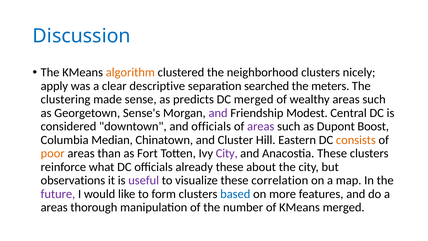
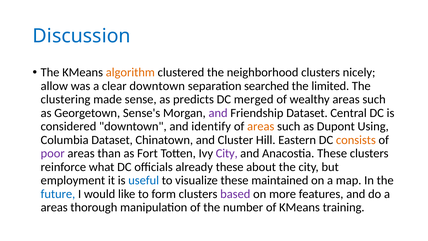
apply: apply -> allow
clear descriptive: descriptive -> downtown
meters: meters -> limited
Friendship Modest: Modest -> Dataset
and officials: officials -> identify
areas at (261, 126) colour: purple -> orange
Boost: Boost -> Using
Columbia Median: Median -> Dataset
poor colour: orange -> purple
observations: observations -> employment
useful colour: purple -> blue
correlation: correlation -> maintained
future colour: purple -> blue
based colour: blue -> purple
KMeans merged: merged -> training
